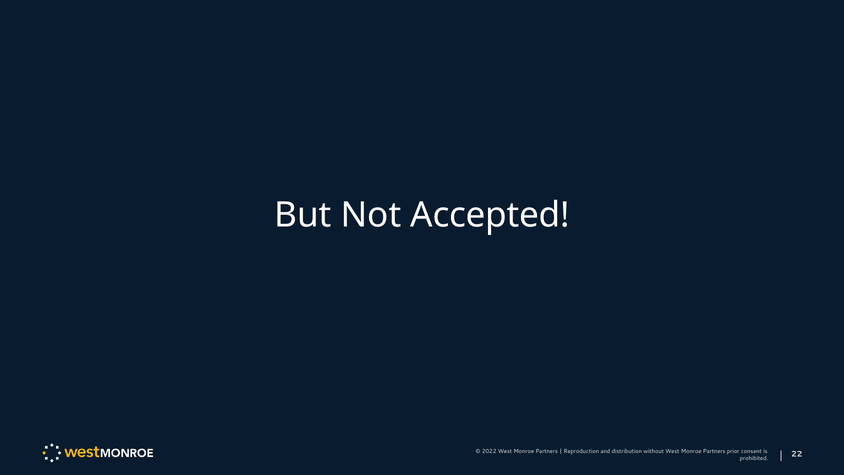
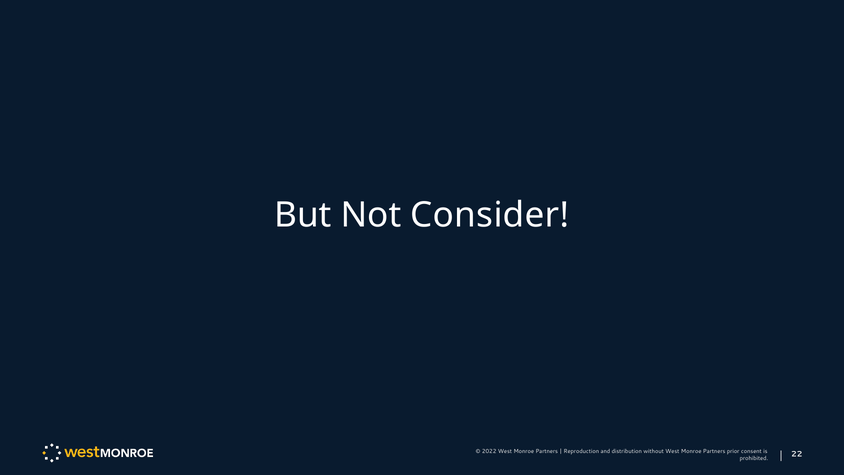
Accepted: Accepted -> Consider
